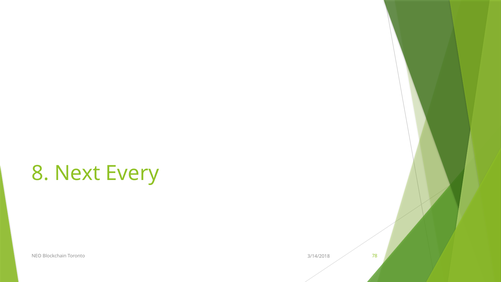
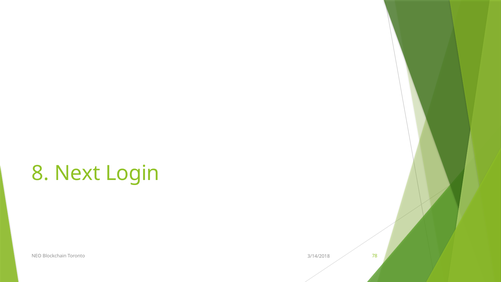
Every: Every -> Login
